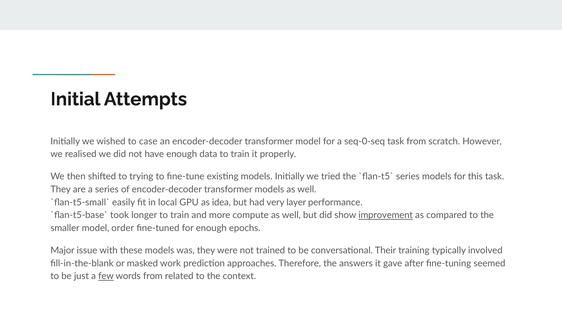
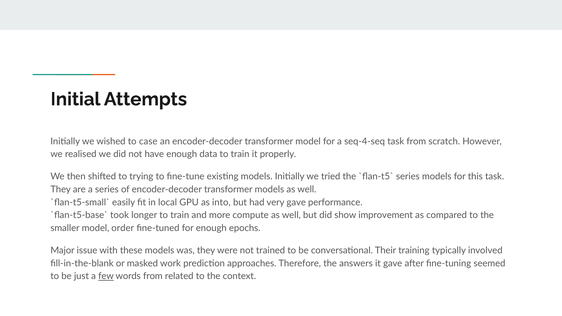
seq-0-seq: seq-0-seq -> seq-4-seq
idea: idea -> into
very layer: layer -> gave
improvement underline: present -> none
